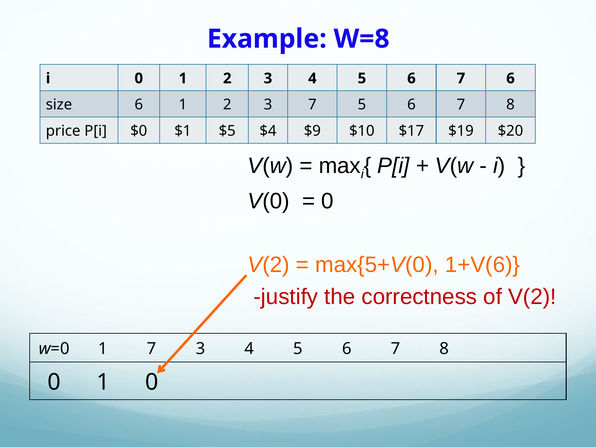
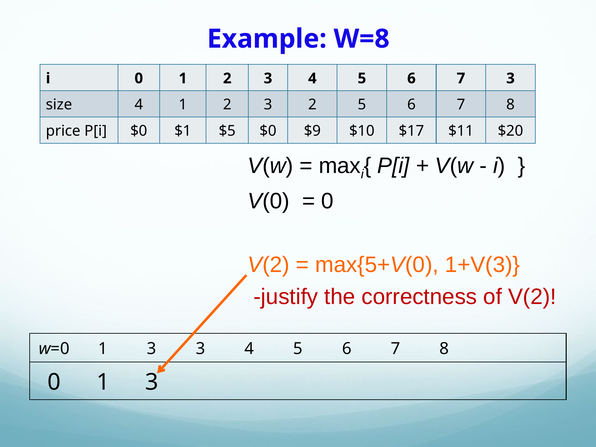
7 6: 6 -> 3
size 6: 6 -> 4
3 7: 7 -> 2
$5 $4: $4 -> $0
$19: $19 -> $11
1+V(6: 1+V(6 -> 1+V(3
w=0 1 7: 7 -> 3
0 1 0: 0 -> 3
